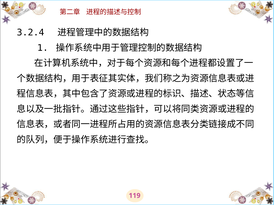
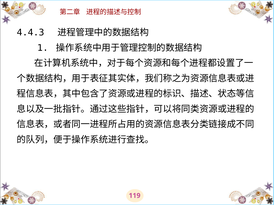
3.2.4: 3.2.4 -> 4.4.3
